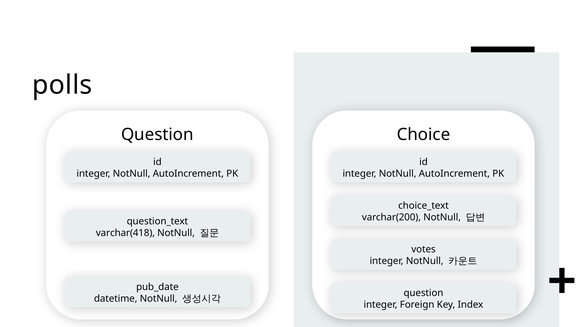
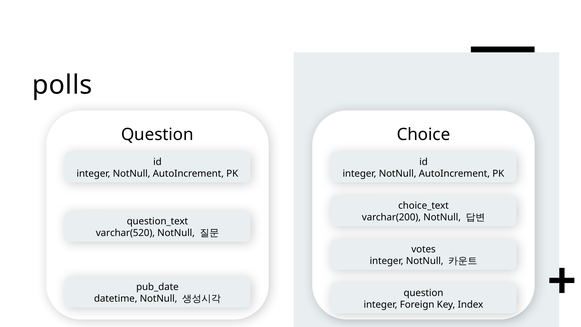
varchar(418: varchar(418 -> varchar(520
